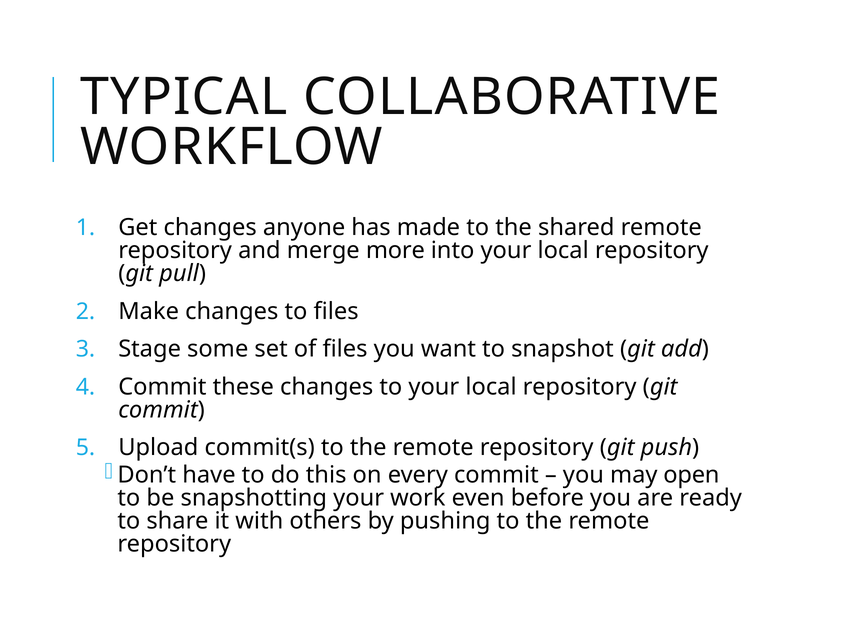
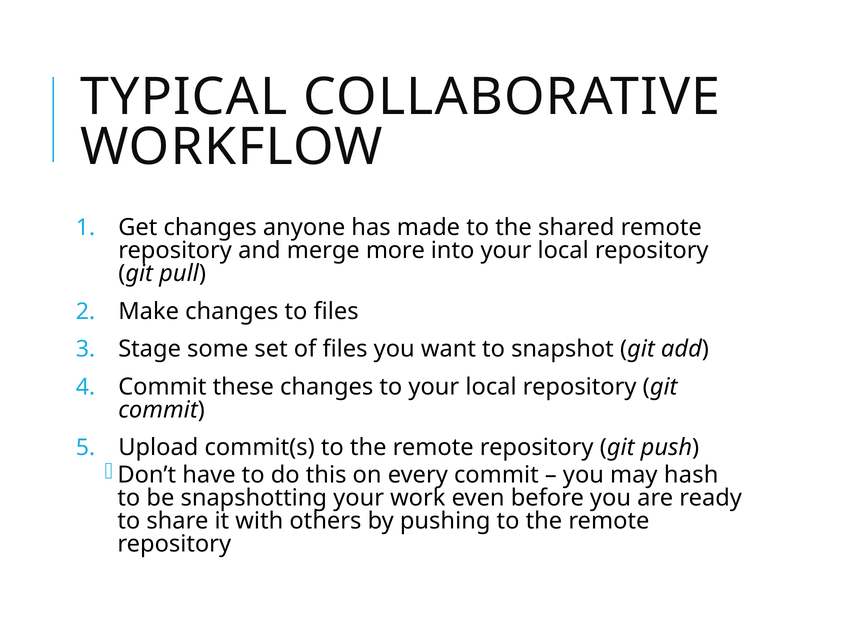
open: open -> hash
